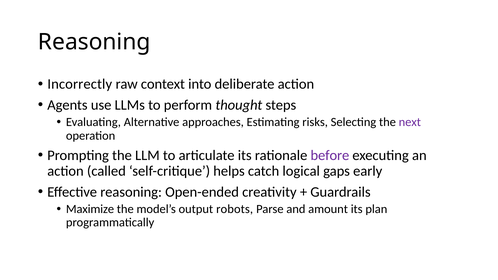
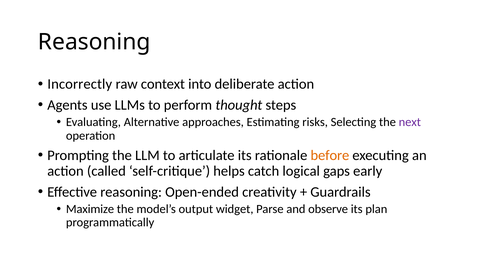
before colour: purple -> orange
robots: robots -> widget
amount: amount -> observe
